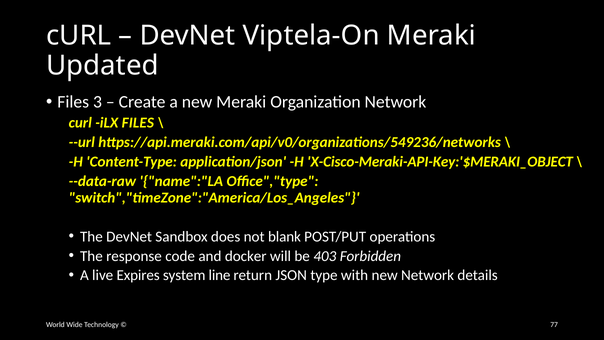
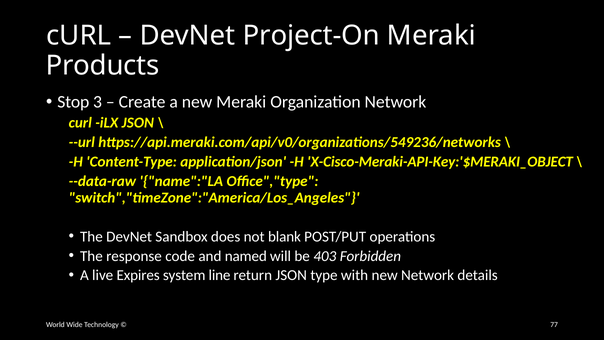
Viptela-On: Viptela-On -> Project-On
Updated: Updated -> Products
Files at (73, 102): Files -> Stop
iLX FILES: FILES -> JSON
docker: docker -> named
